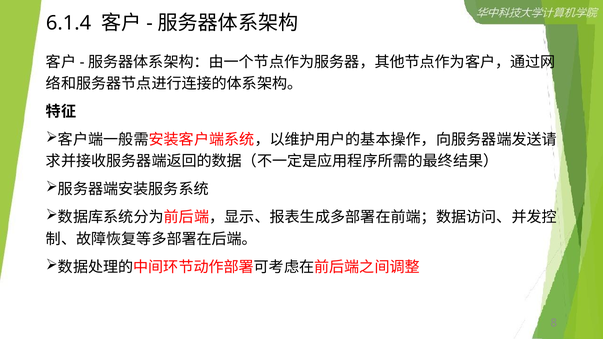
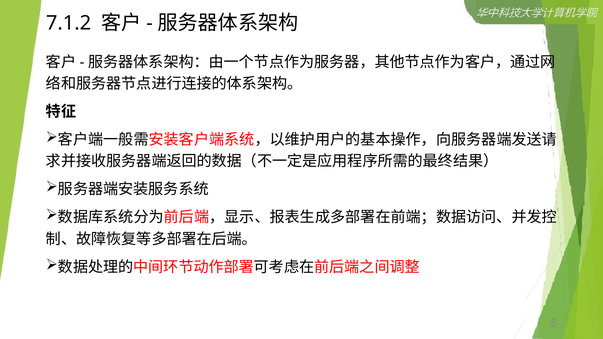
6.1.4: 6.1.4 -> 7.1.2
